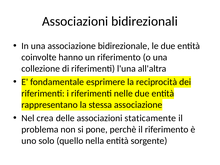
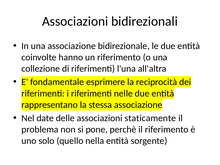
crea: crea -> date
